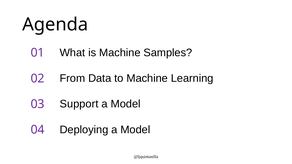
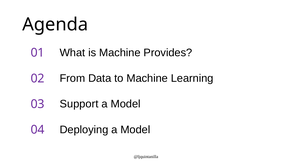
Samples: Samples -> Provides
